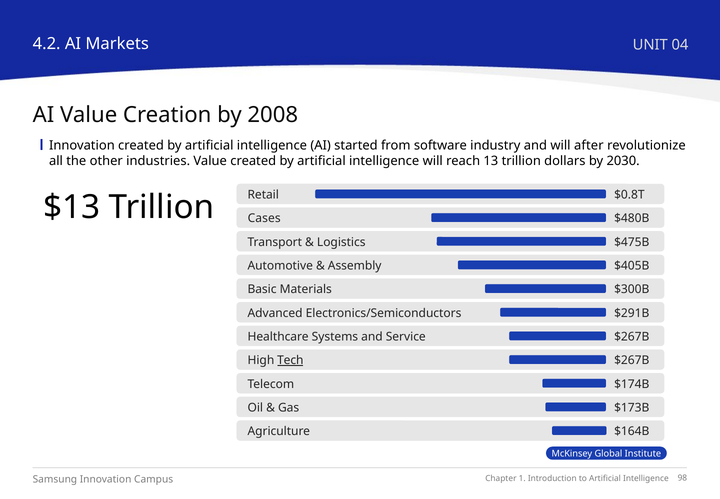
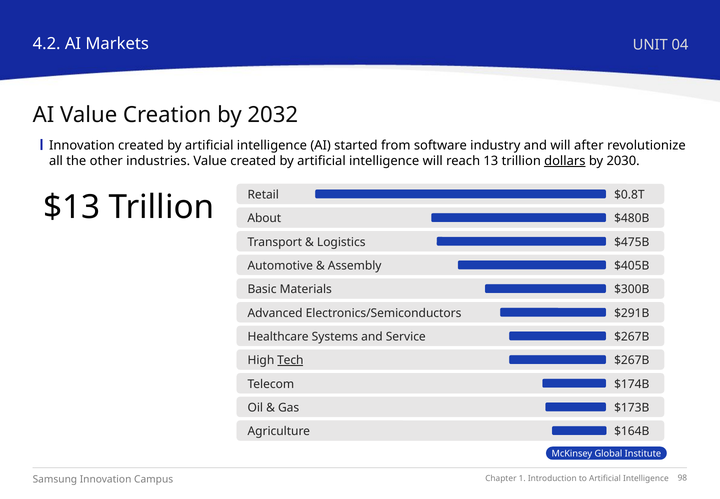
2008: 2008 -> 2032
dollars underline: none -> present
Cases: Cases -> About
